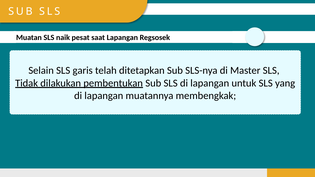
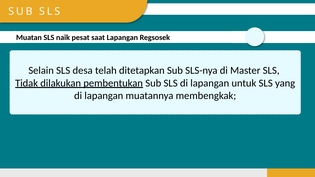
garis: garis -> desa
